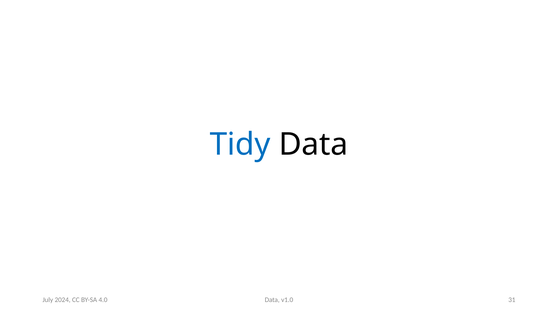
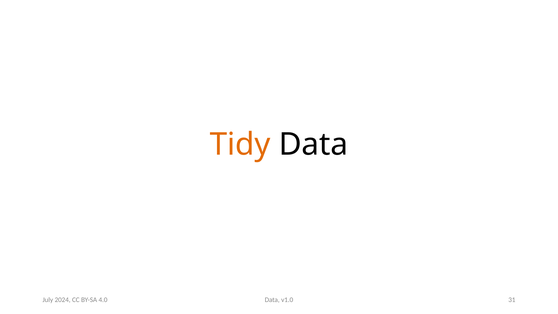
Tidy colour: blue -> orange
